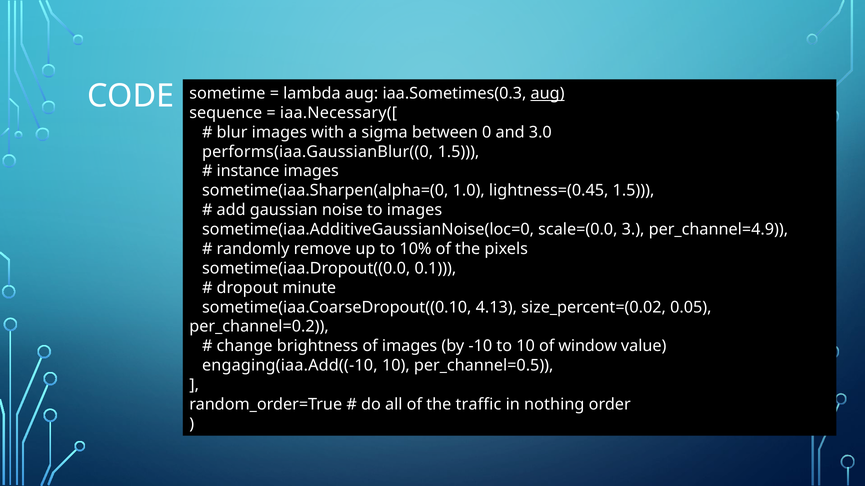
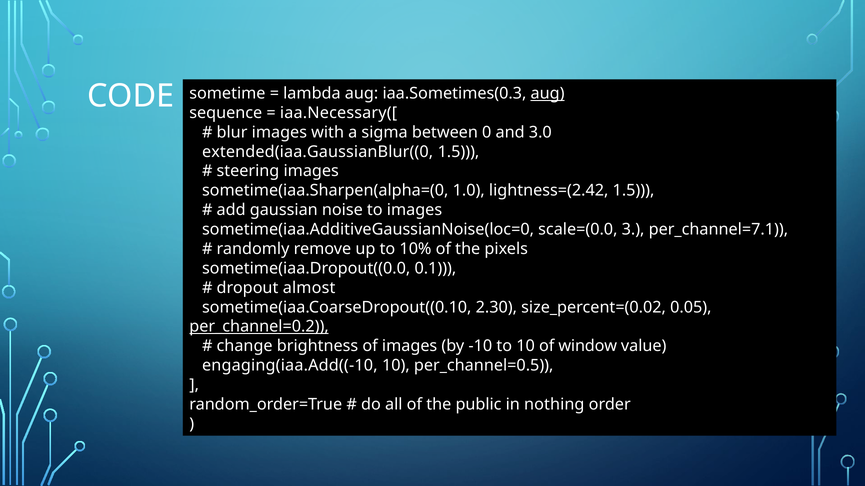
performs(iaa.GaussianBlur((0: performs(iaa.GaussianBlur((0 -> extended(iaa.GaussianBlur((0
instance: instance -> steering
lightness=(0.45: lightness=(0.45 -> lightness=(2.42
per_channel=4.9: per_channel=4.9 -> per_channel=7.1
minute: minute -> almost
4.13: 4.13 -> 2.30
per_channel=0.2 underline: none -> present
traffic: traffic -> public
